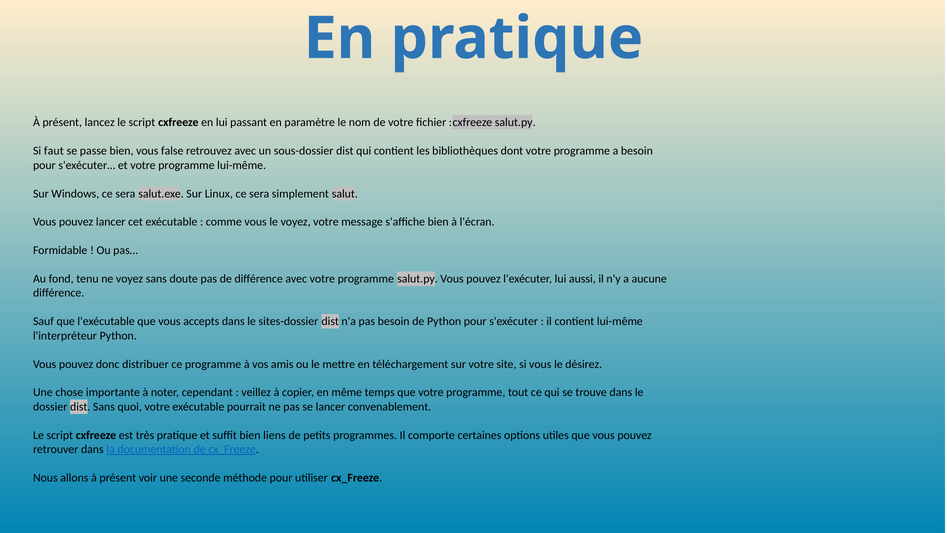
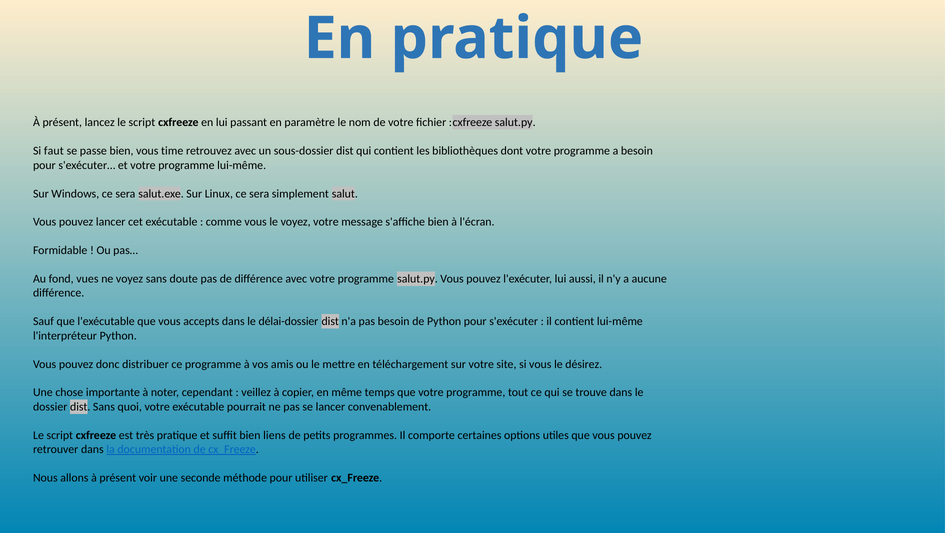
false: false -> time
tenu: tenu -> vues
sites-dossier: sites-dossier -> délai-dossier
